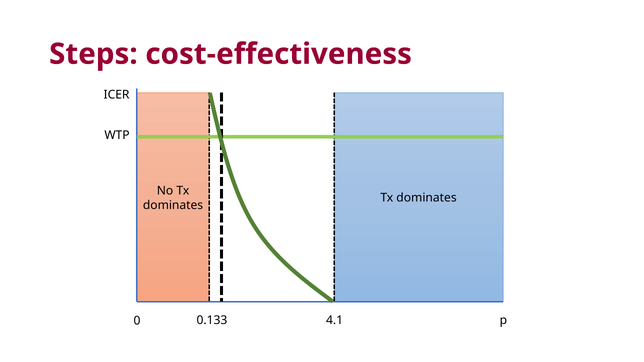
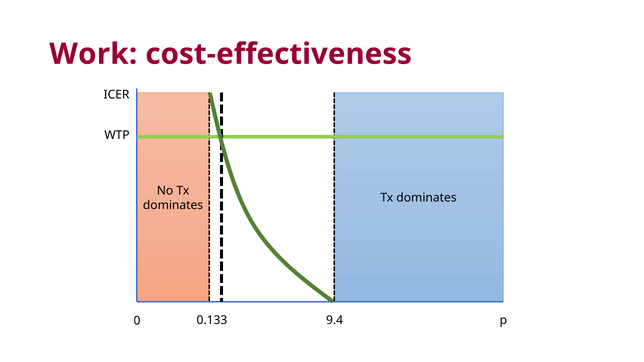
Steps: Steps -> Work
4.1: 4.1 -> 9.4
